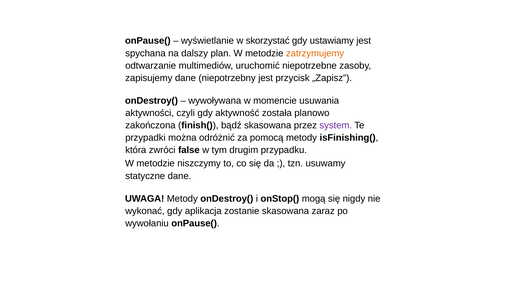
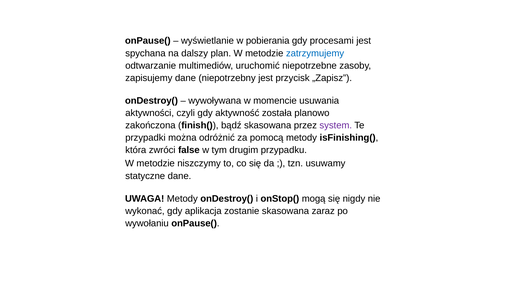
skorzystać: skorzystać -> pobierania
ustawiamy: ustawiamy -> procesami
zatrzymujemy colour: orange -> blue
